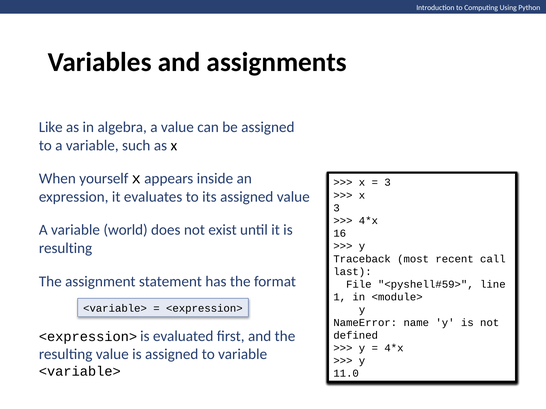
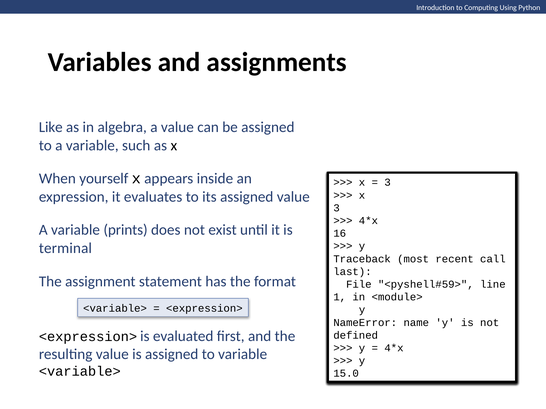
world: world -> prints
resulting at (66, 248): resulting -> terminal
11.0: 11.0 -> 15.0
